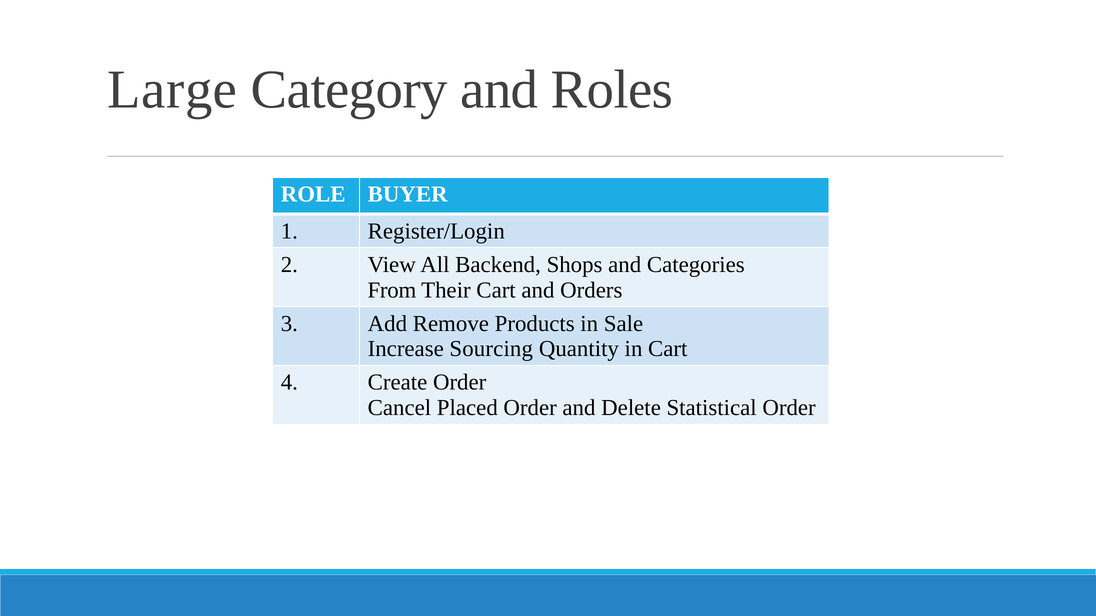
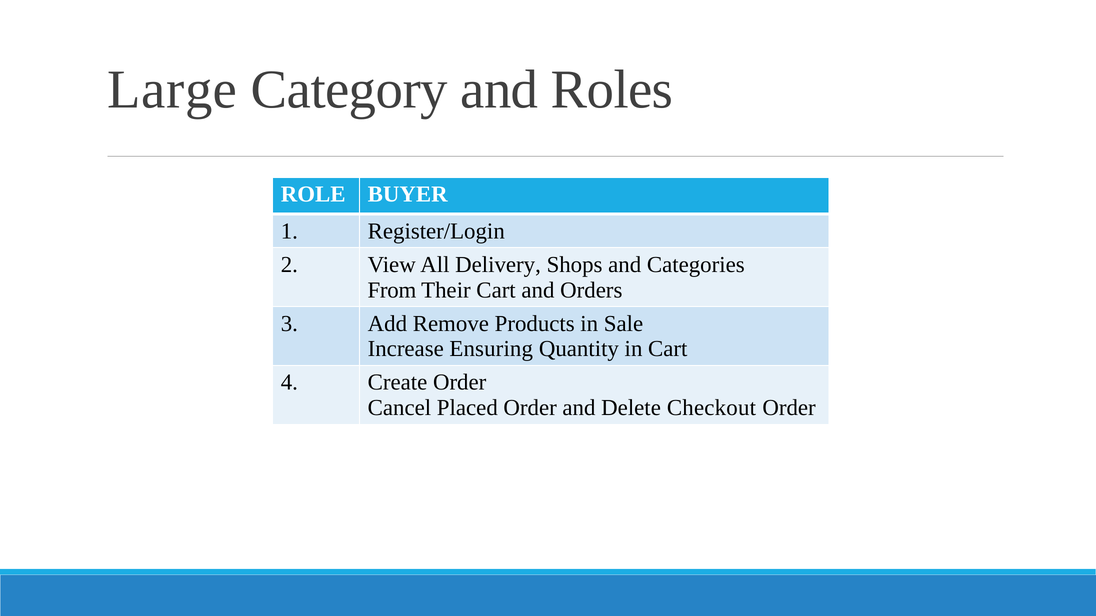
Backend: Backend -> Delivery
Sourcing: Sourcing -> Ensuring
Statistical: Statistical -> Checkout
